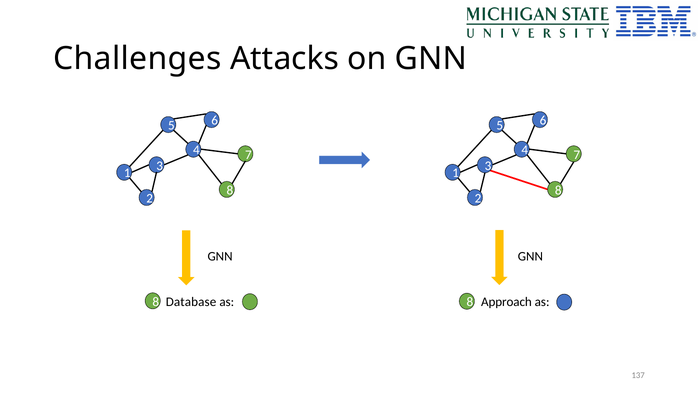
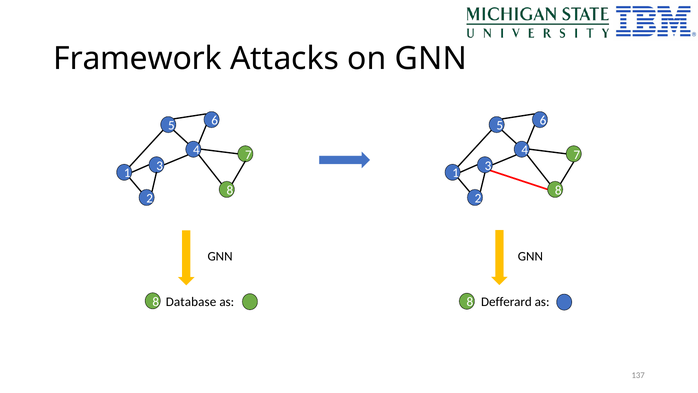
Challenges: Challenges -> Framework
Approach: Approach -> Defferard
